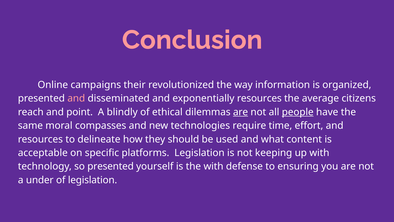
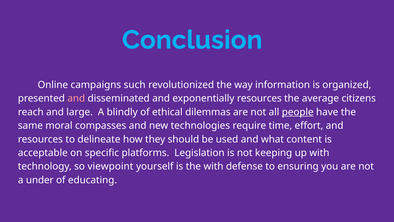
Conclusion colour: pink -> light blue
their: their -> such
point: point -> large
are at (241, 112) underline: present -> none
so presented: presented -> viewpoint
of legislation: legislation -> educating
